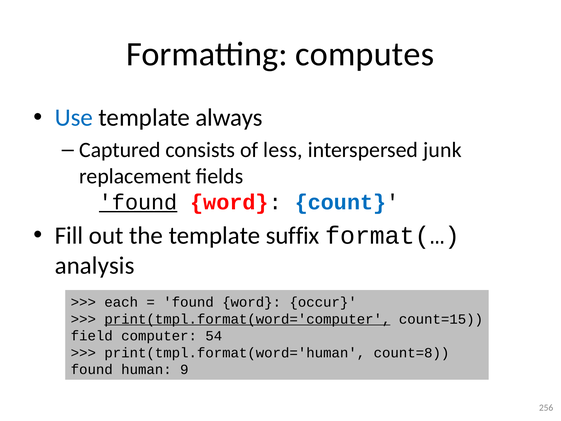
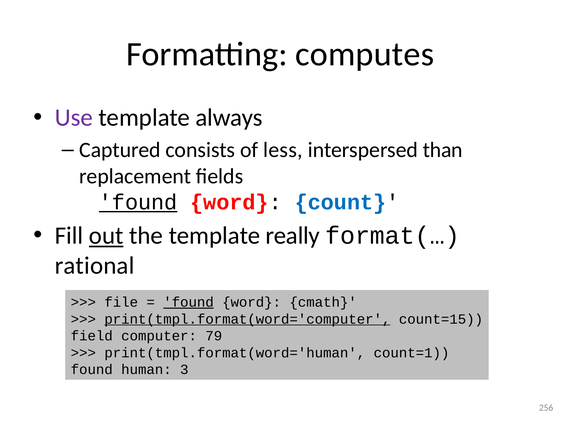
Use colour: blue -> purple
junk: junk -> than
out underline: none -> present
suffix: suffix -> really
analysis: analysis -> rational
each: each -> file
found at (189, 302) underline: none -> present
occur: occur -> cmath
54: 54 -> 79
count=8: count=8 -> count=1
9: 9 -> 3
